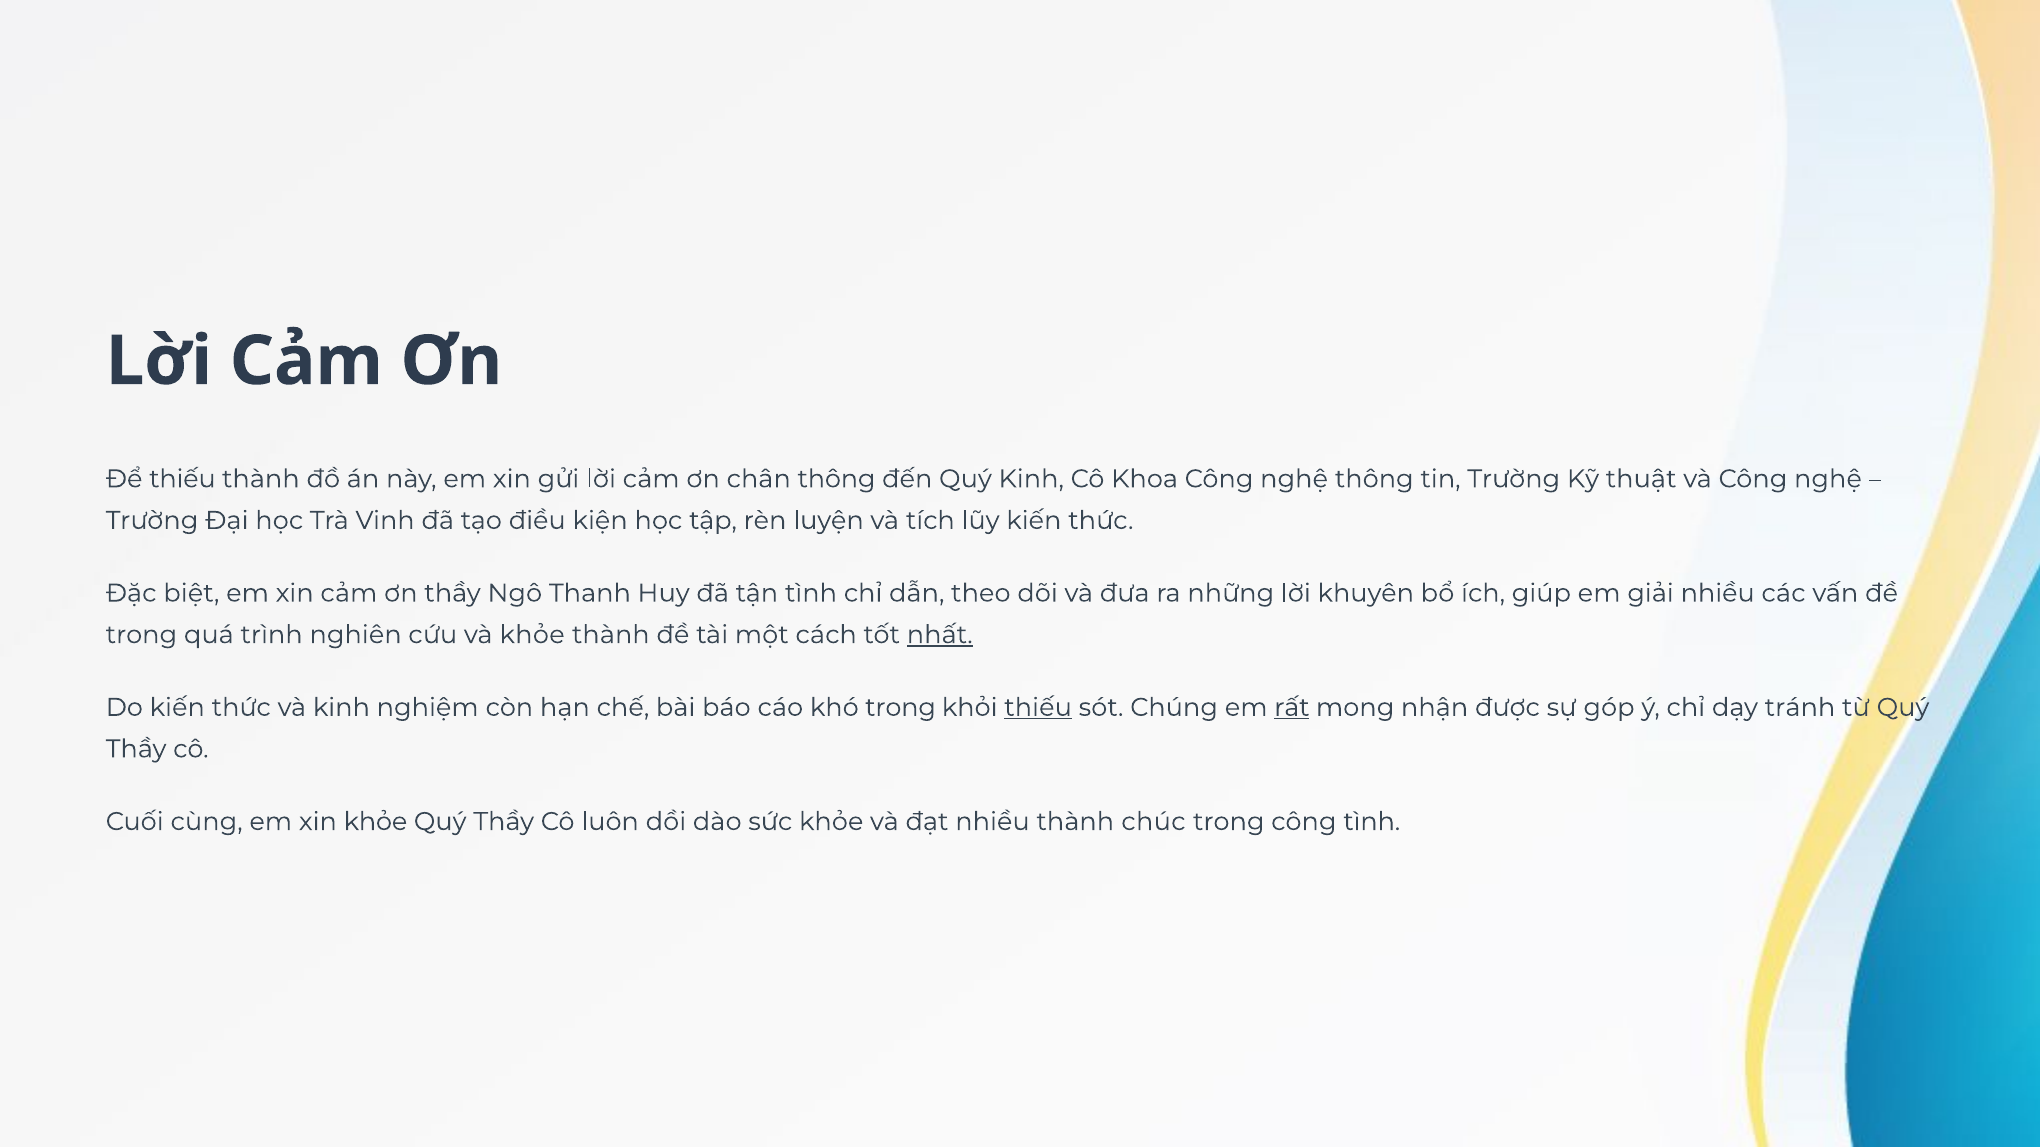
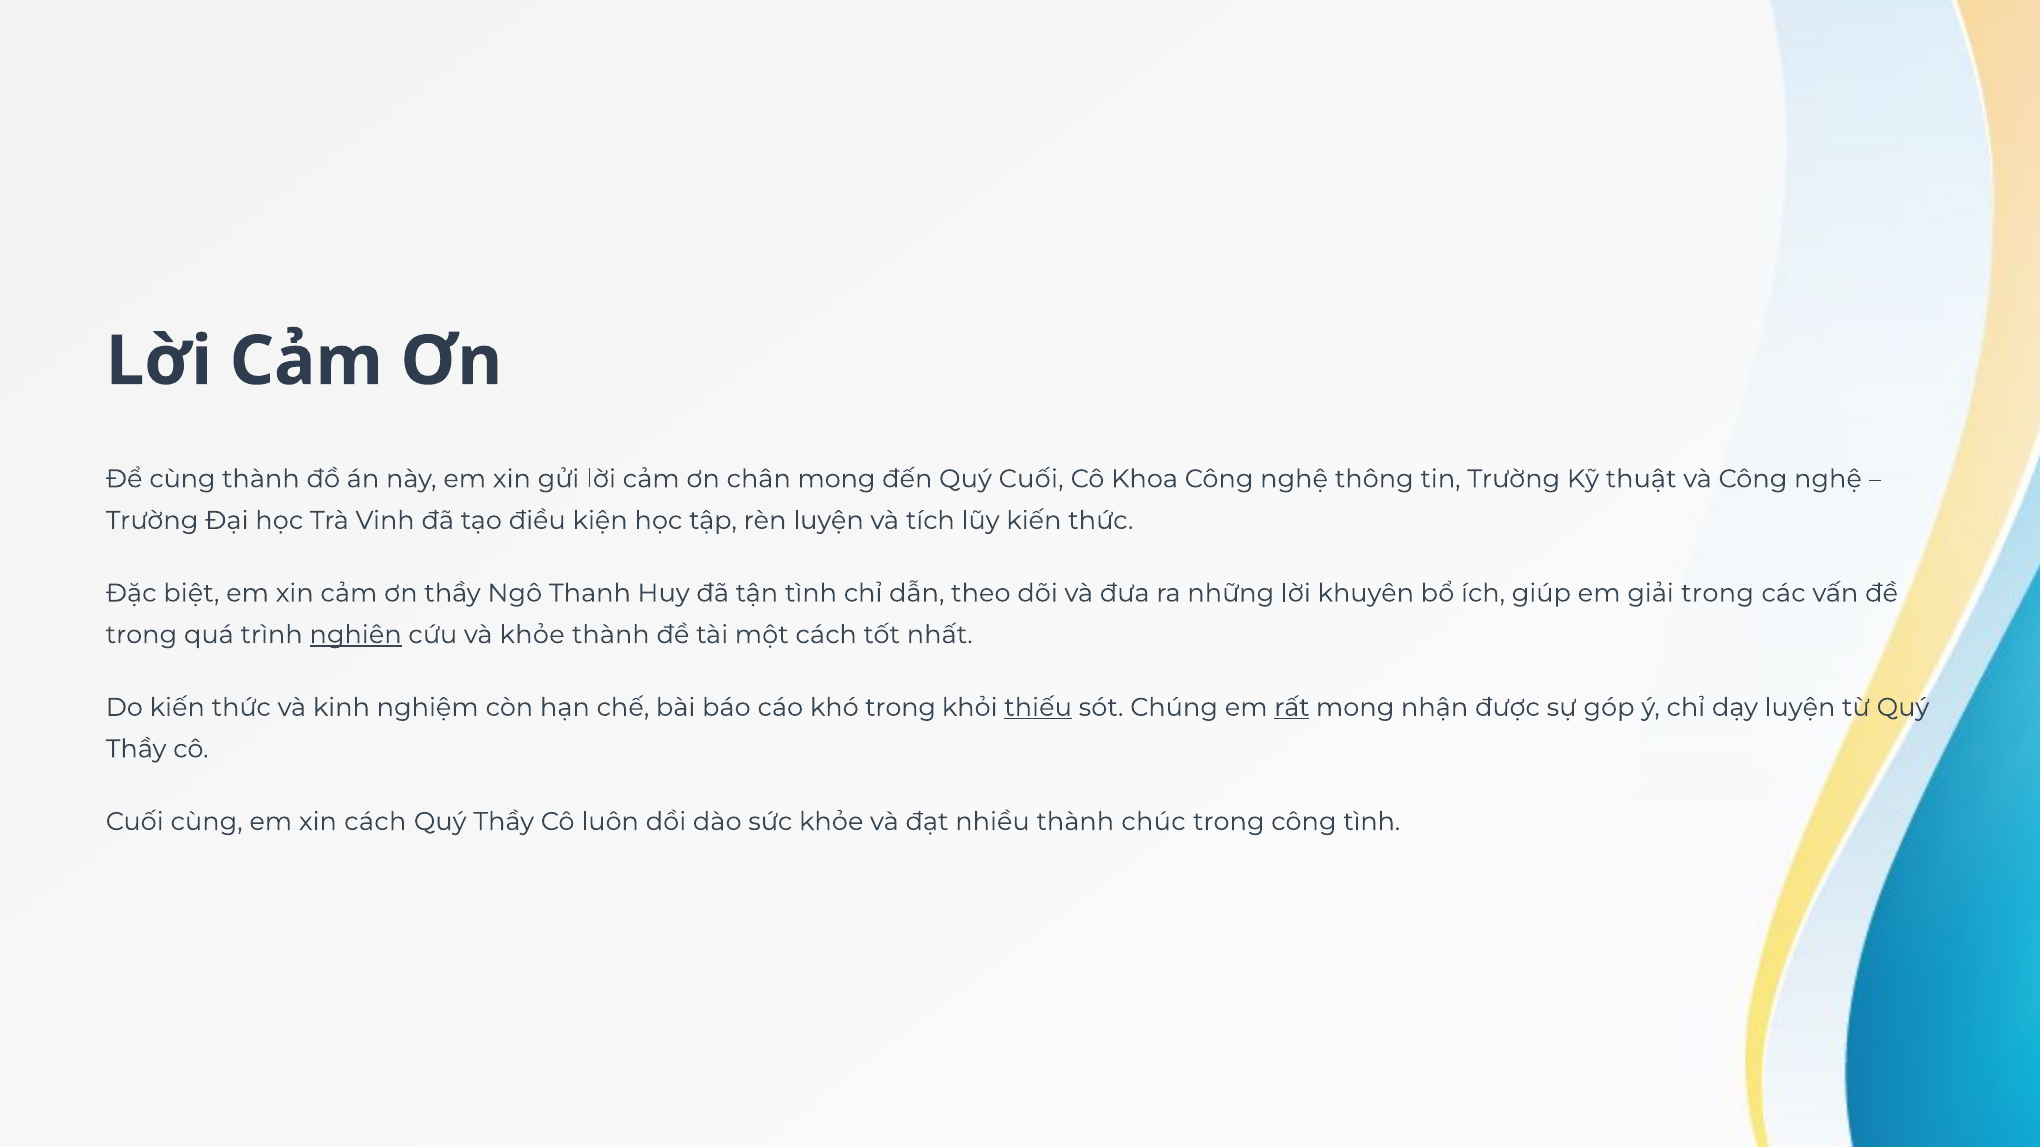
Để thiếu: thiếu -> cùng
chân thông: thông -> mong
Quý Kinh: Kinh -> Cuối
giải nhiều: nhiều -> trong
nghiên underline: none -> present
nhất underline: present -> none
dạy tránh: tránh -> luyện
xin khỏe: khỏe -> cách
